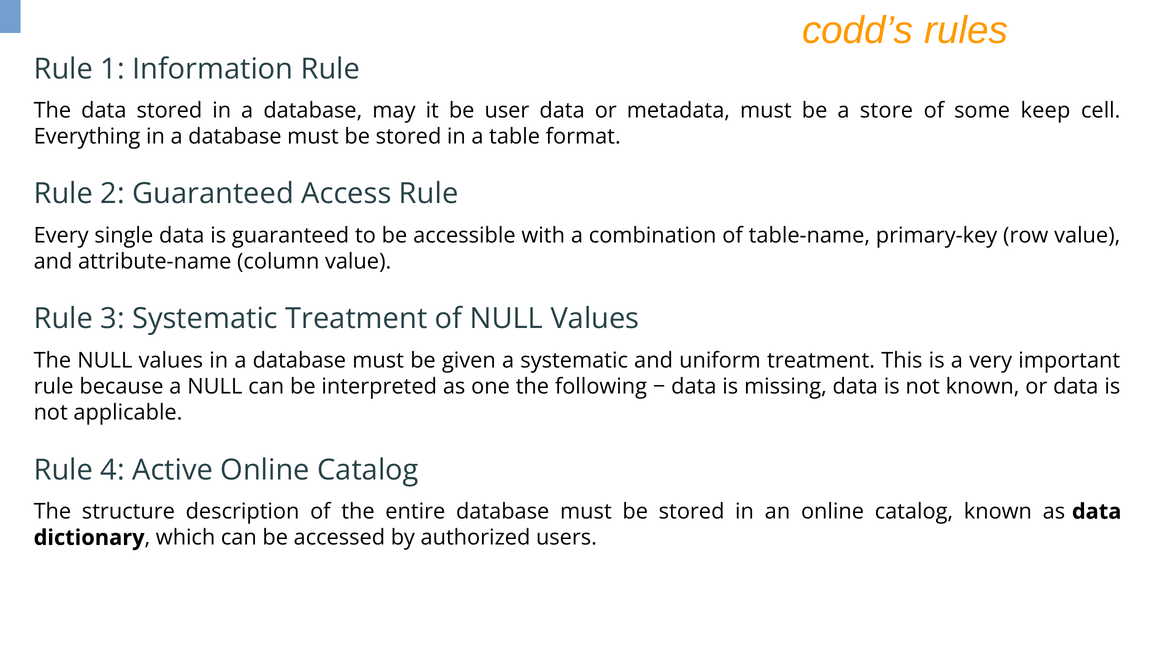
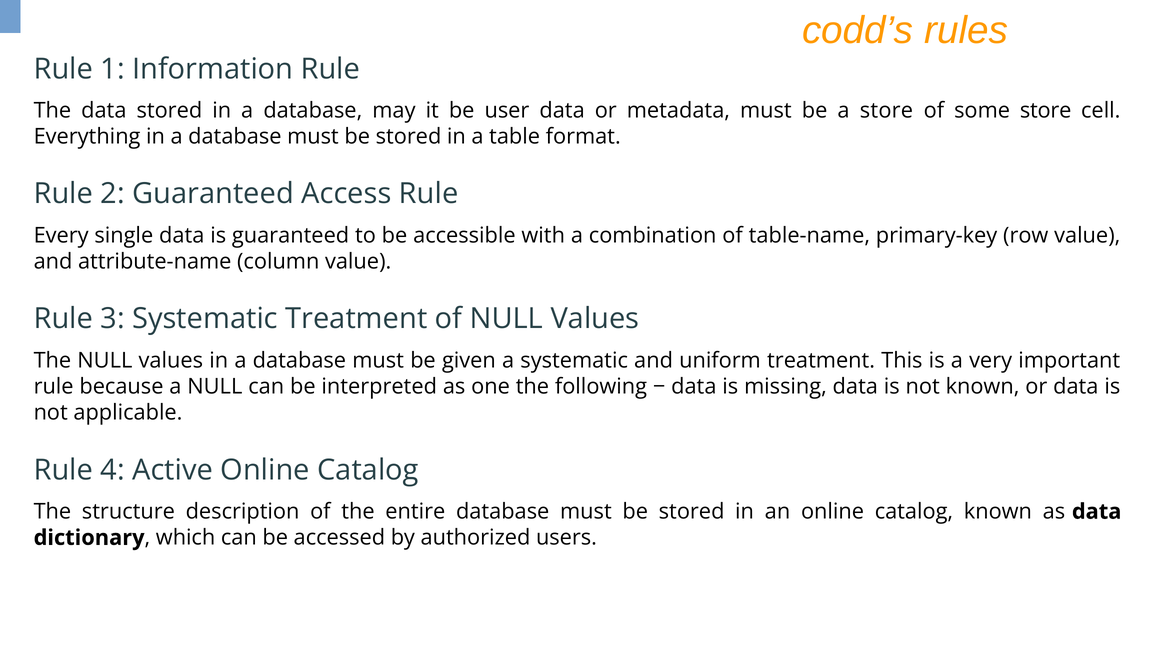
some keep: keep -> store
